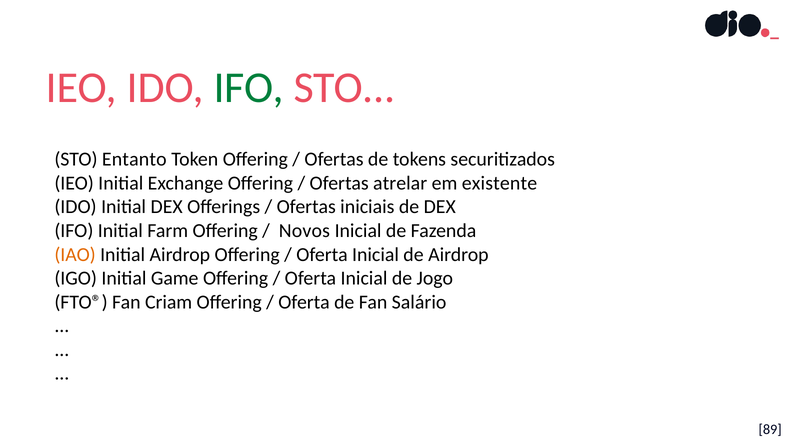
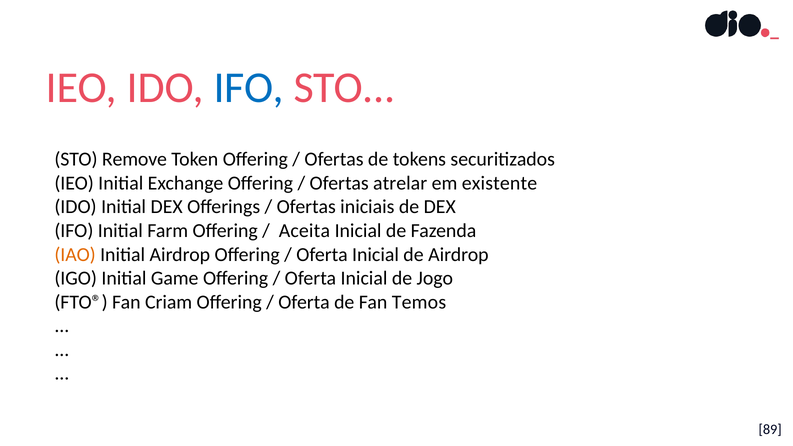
IFO at (249, 88) colour: green -> blue
Entanto: Entanto -> Remove
Novos: Novos -> Aceita
Salário: Salário -> Temos
